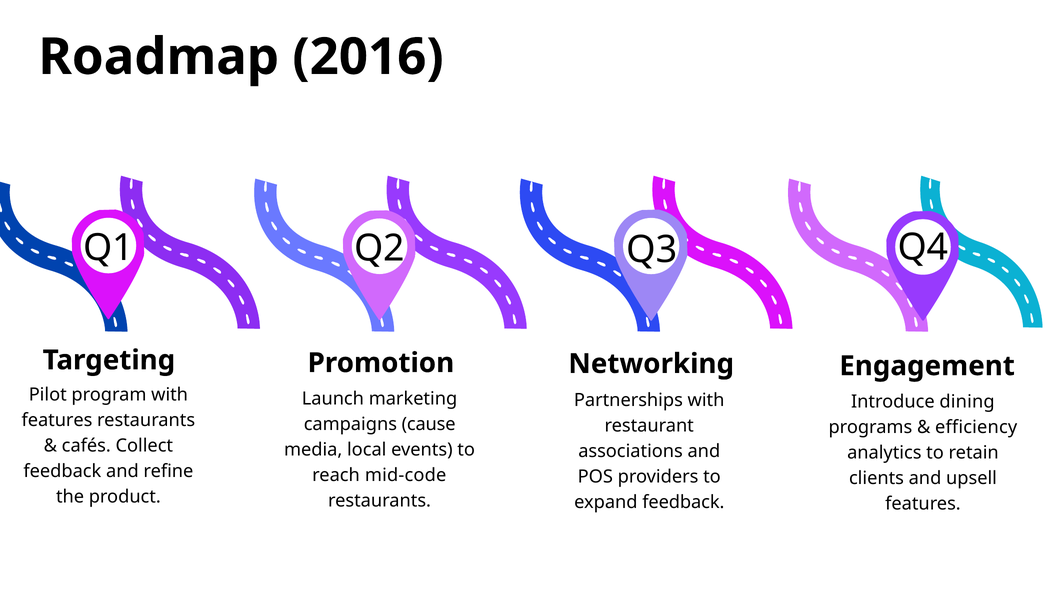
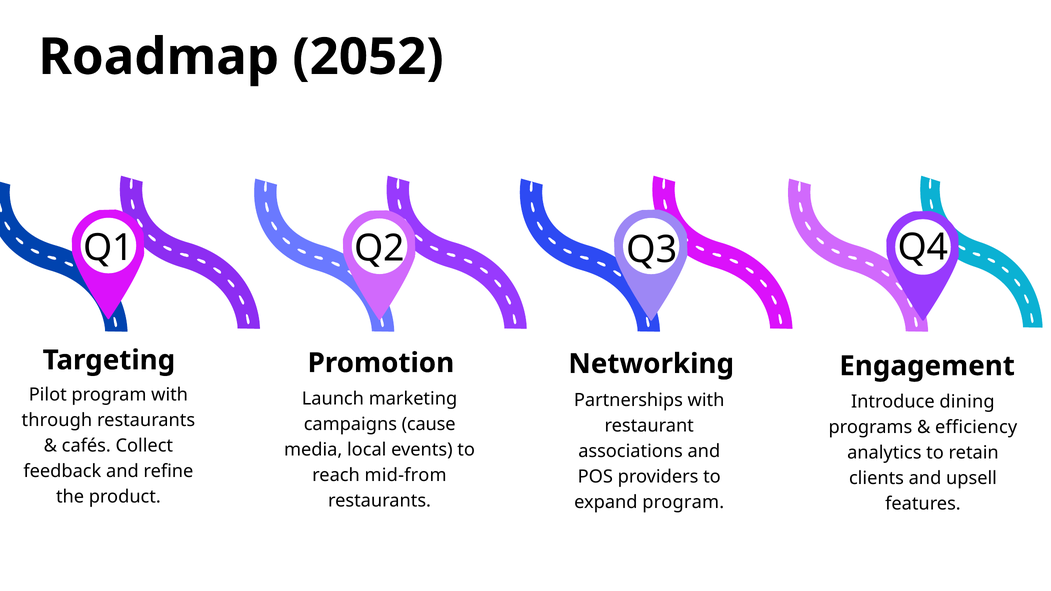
2016: 2016 -> 2052
features at (57, 420): features -> through
mid-code: mid-code -> mid-from
expand feedback: feedback -> program
